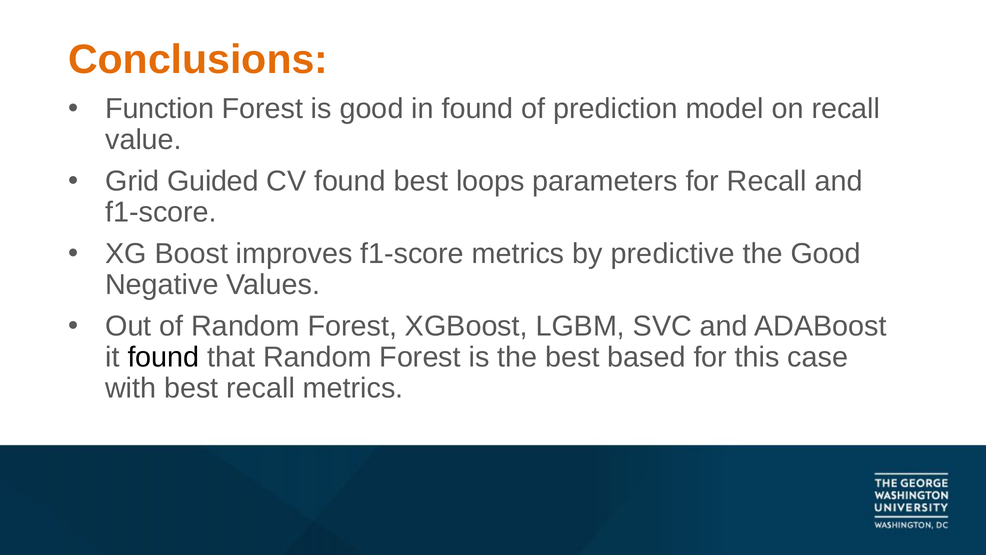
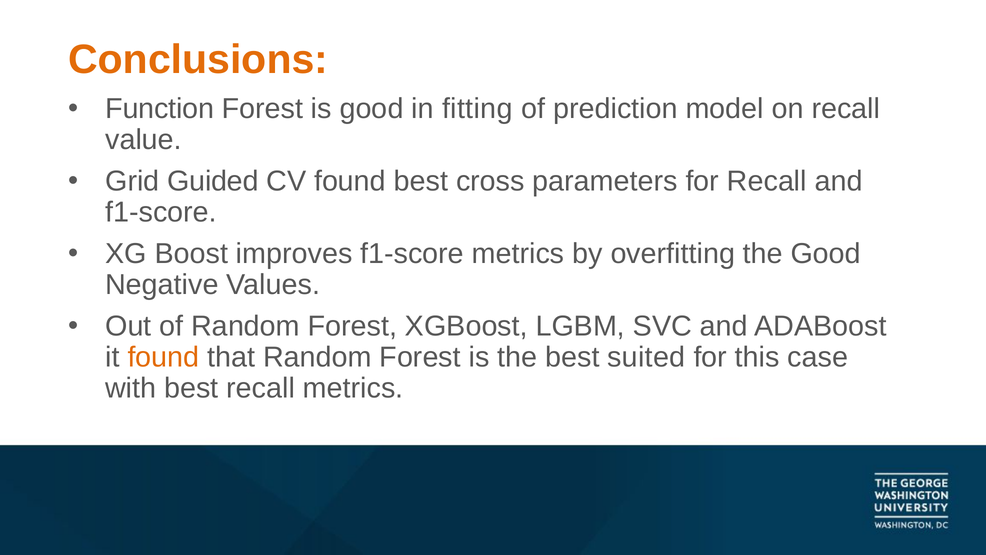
in found: found -> fitting
loops: loops -> cross
predictive: predictive -> overfitting
found at (163, 357) colour: black -> orange
based: based -> suited
